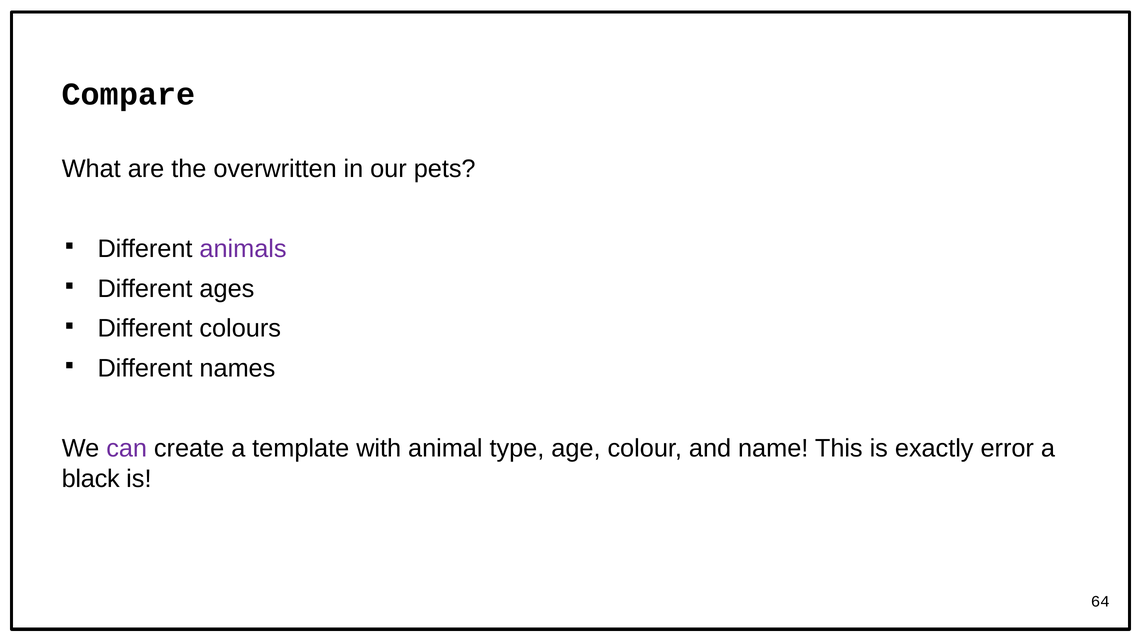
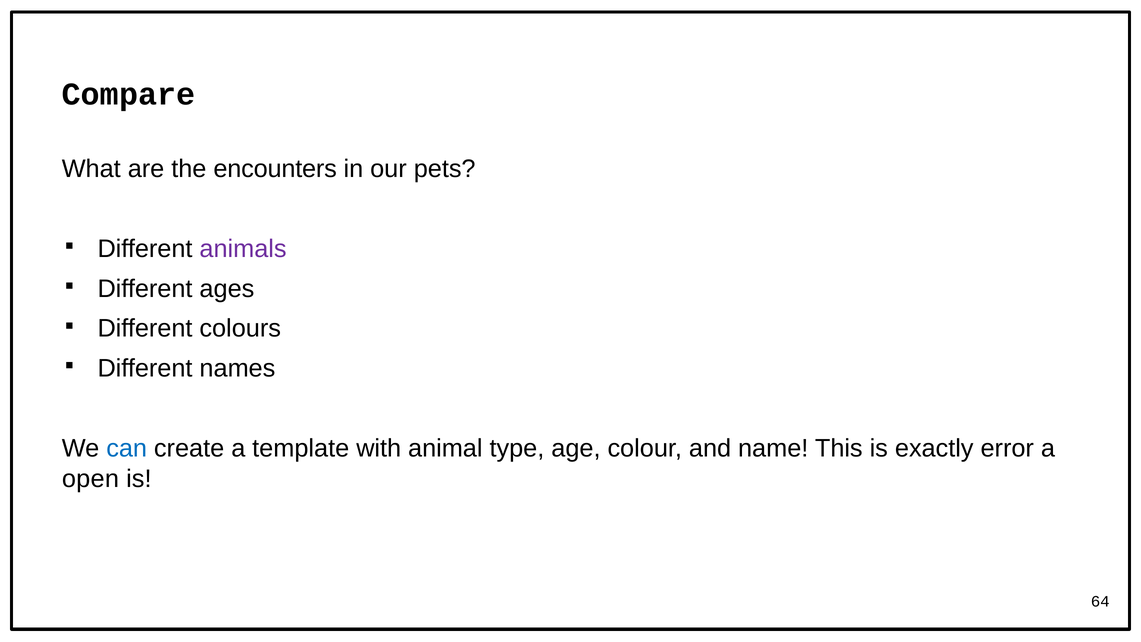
overwritten: overwritten -> encounters
can colour: purple -> blue
black: black -> open
